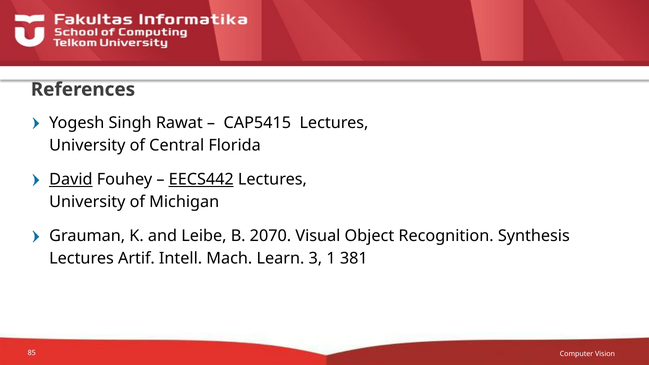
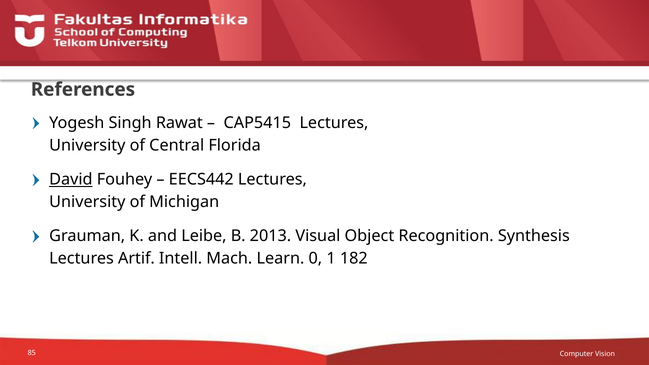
EECS442 underline: present -> none
2070: 2070 -> 2013
3: 3 -> 0
381: 381 -> 182
